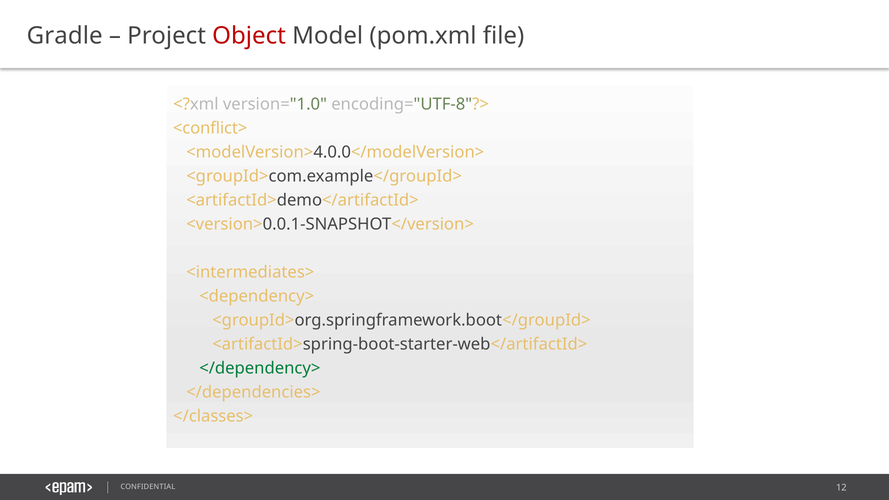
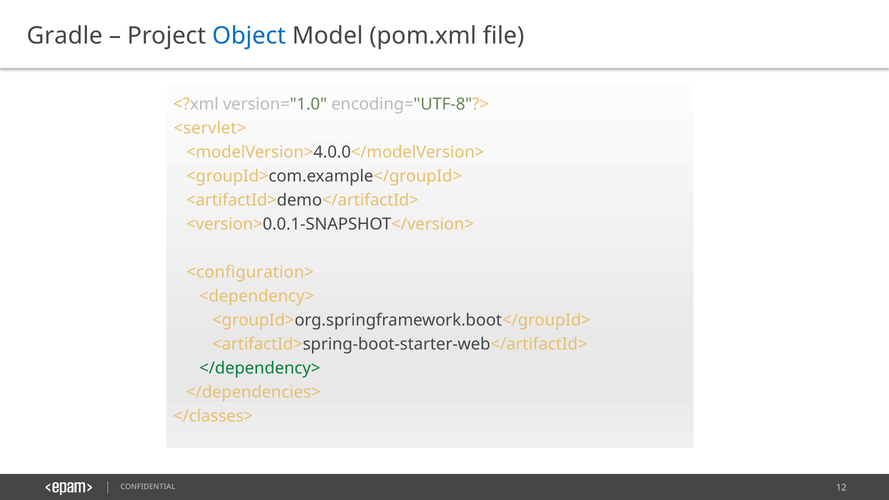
Object colour: red -> blue
<conflict>: <conflict> -> <servlet>
<intermediates>: <intermediates> -> <configuration>
